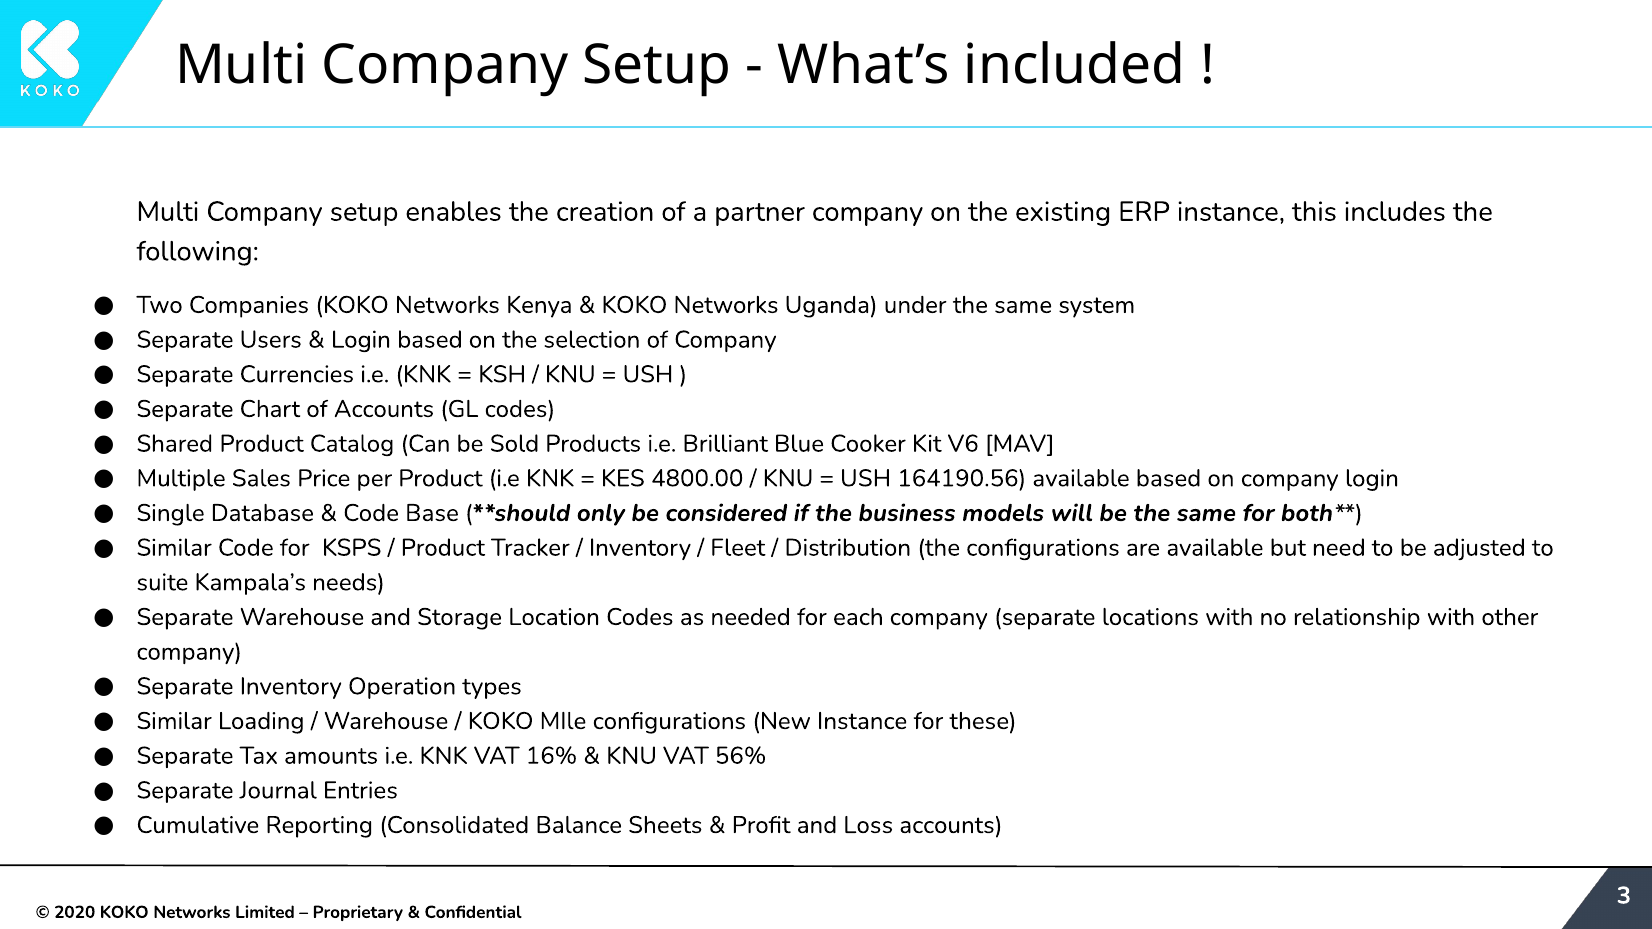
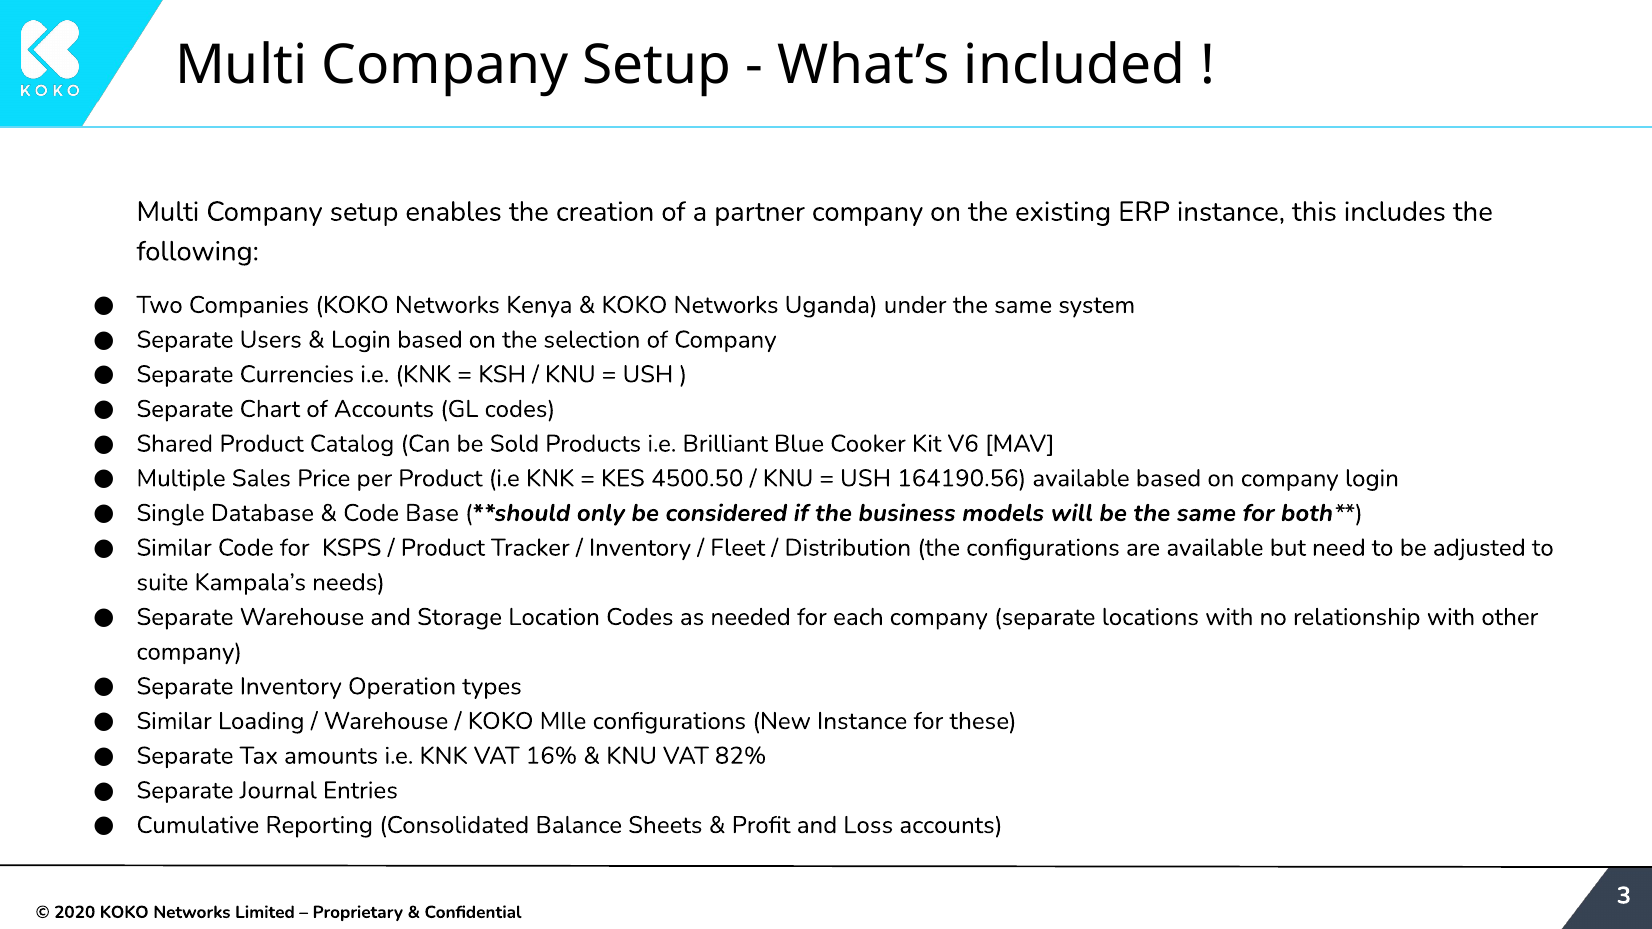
4800.00: 4800.00 -> 4500.50
56%: 56% -> 82%
